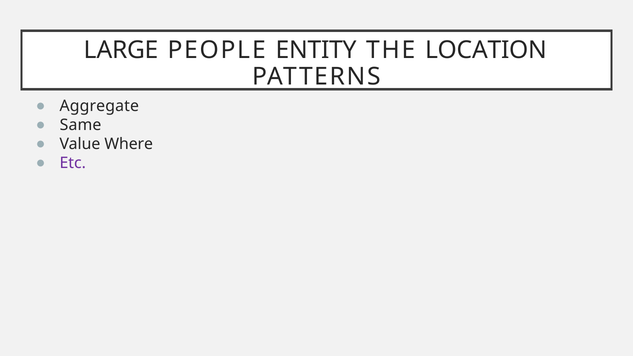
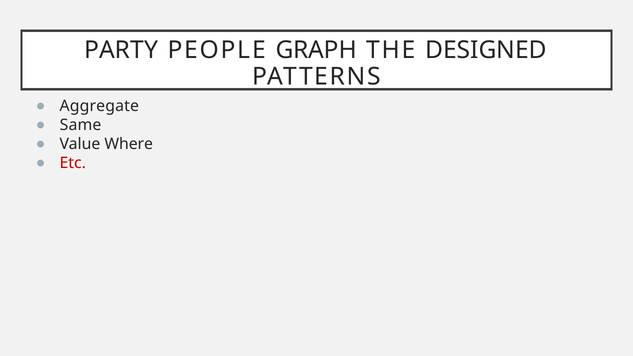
LARGE: LARGE -> PARTY
ENTITY: ENTITY -> GRAPH
LOCATION: LOCATION -> DESIGNED
Etc colour: purple -> red
